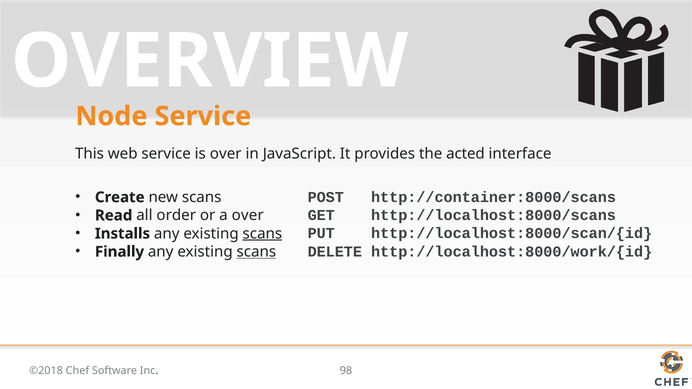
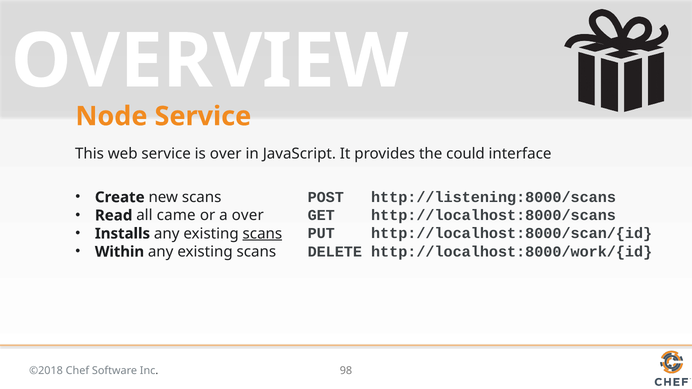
acted: acted -> could
http://container:8000/scans: http://container:8000/scans -> http://listening:8000/scans
order: order -> came
Finally: Finally -> Within
scans at (256, 252) underline: present -> none
